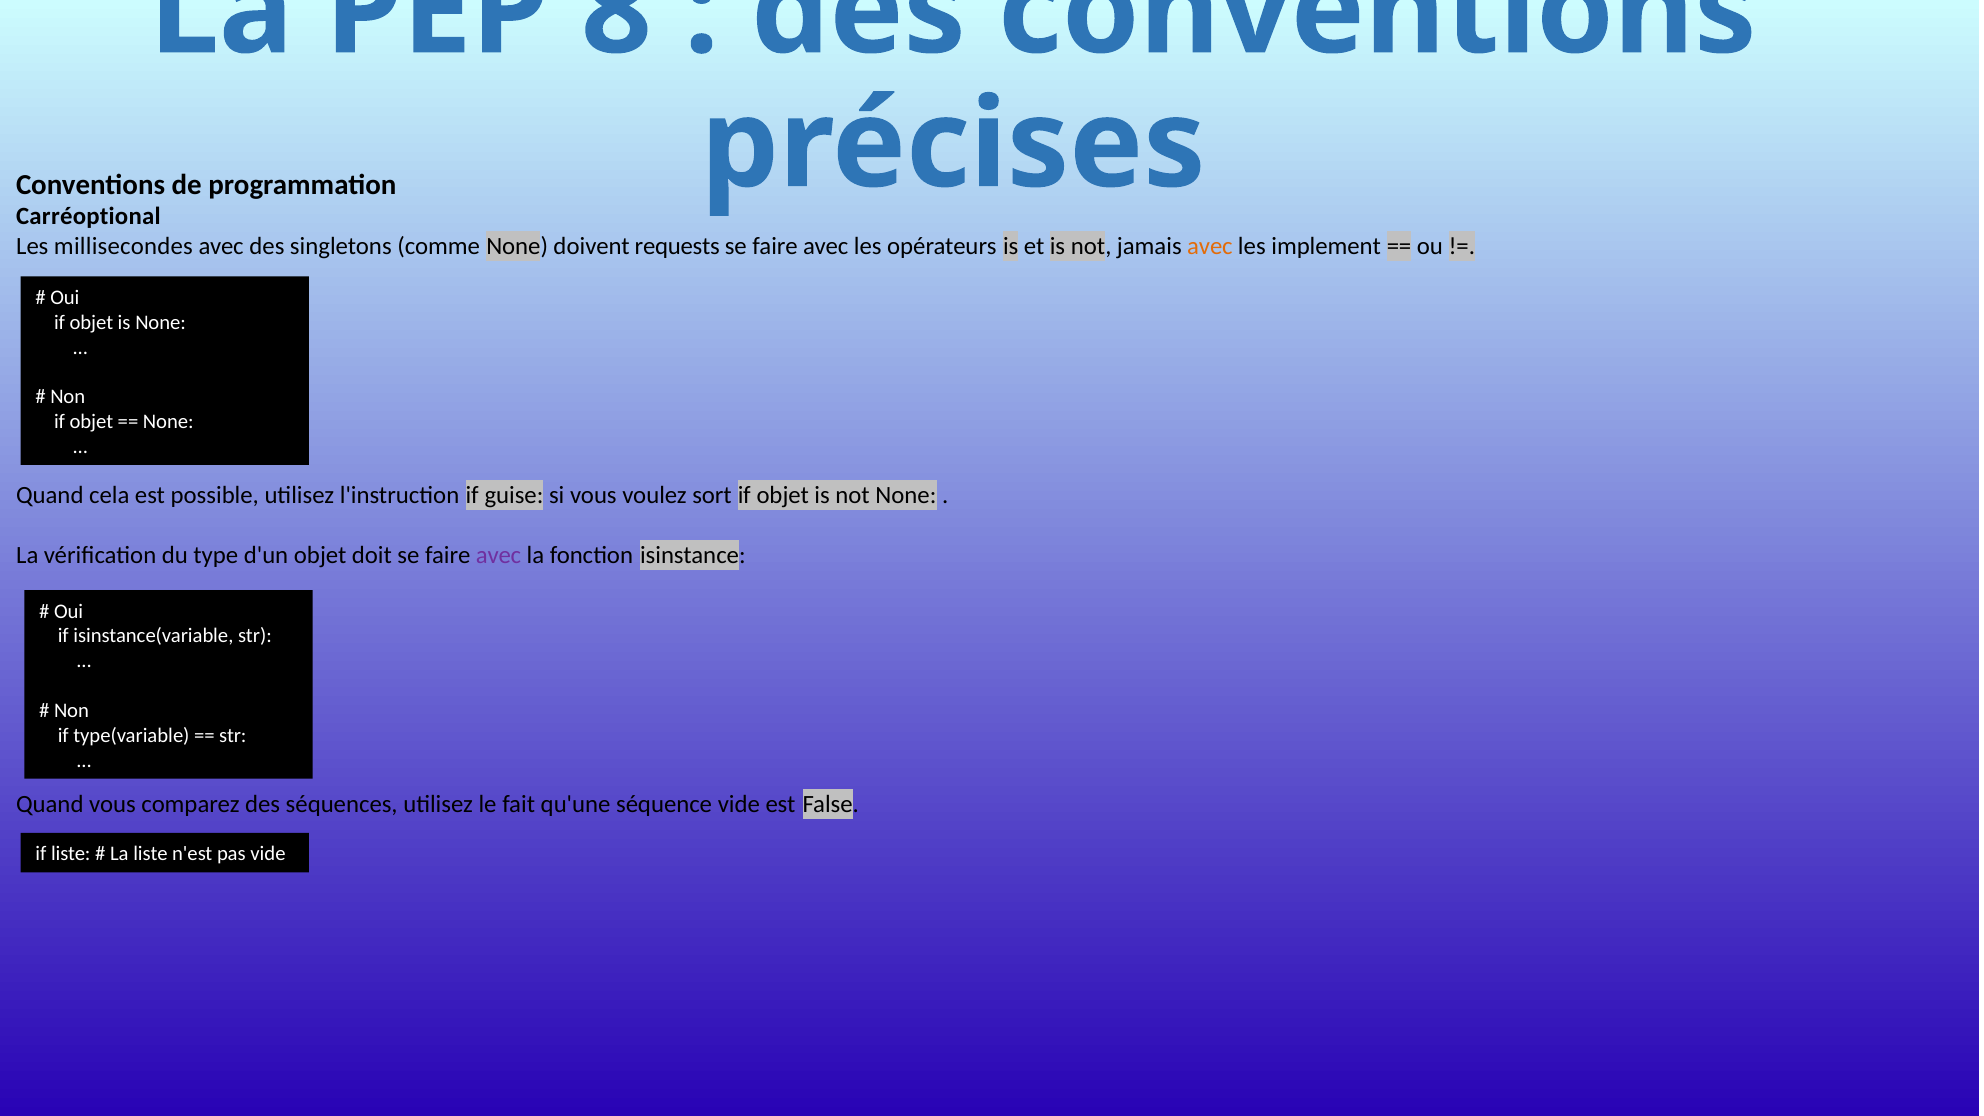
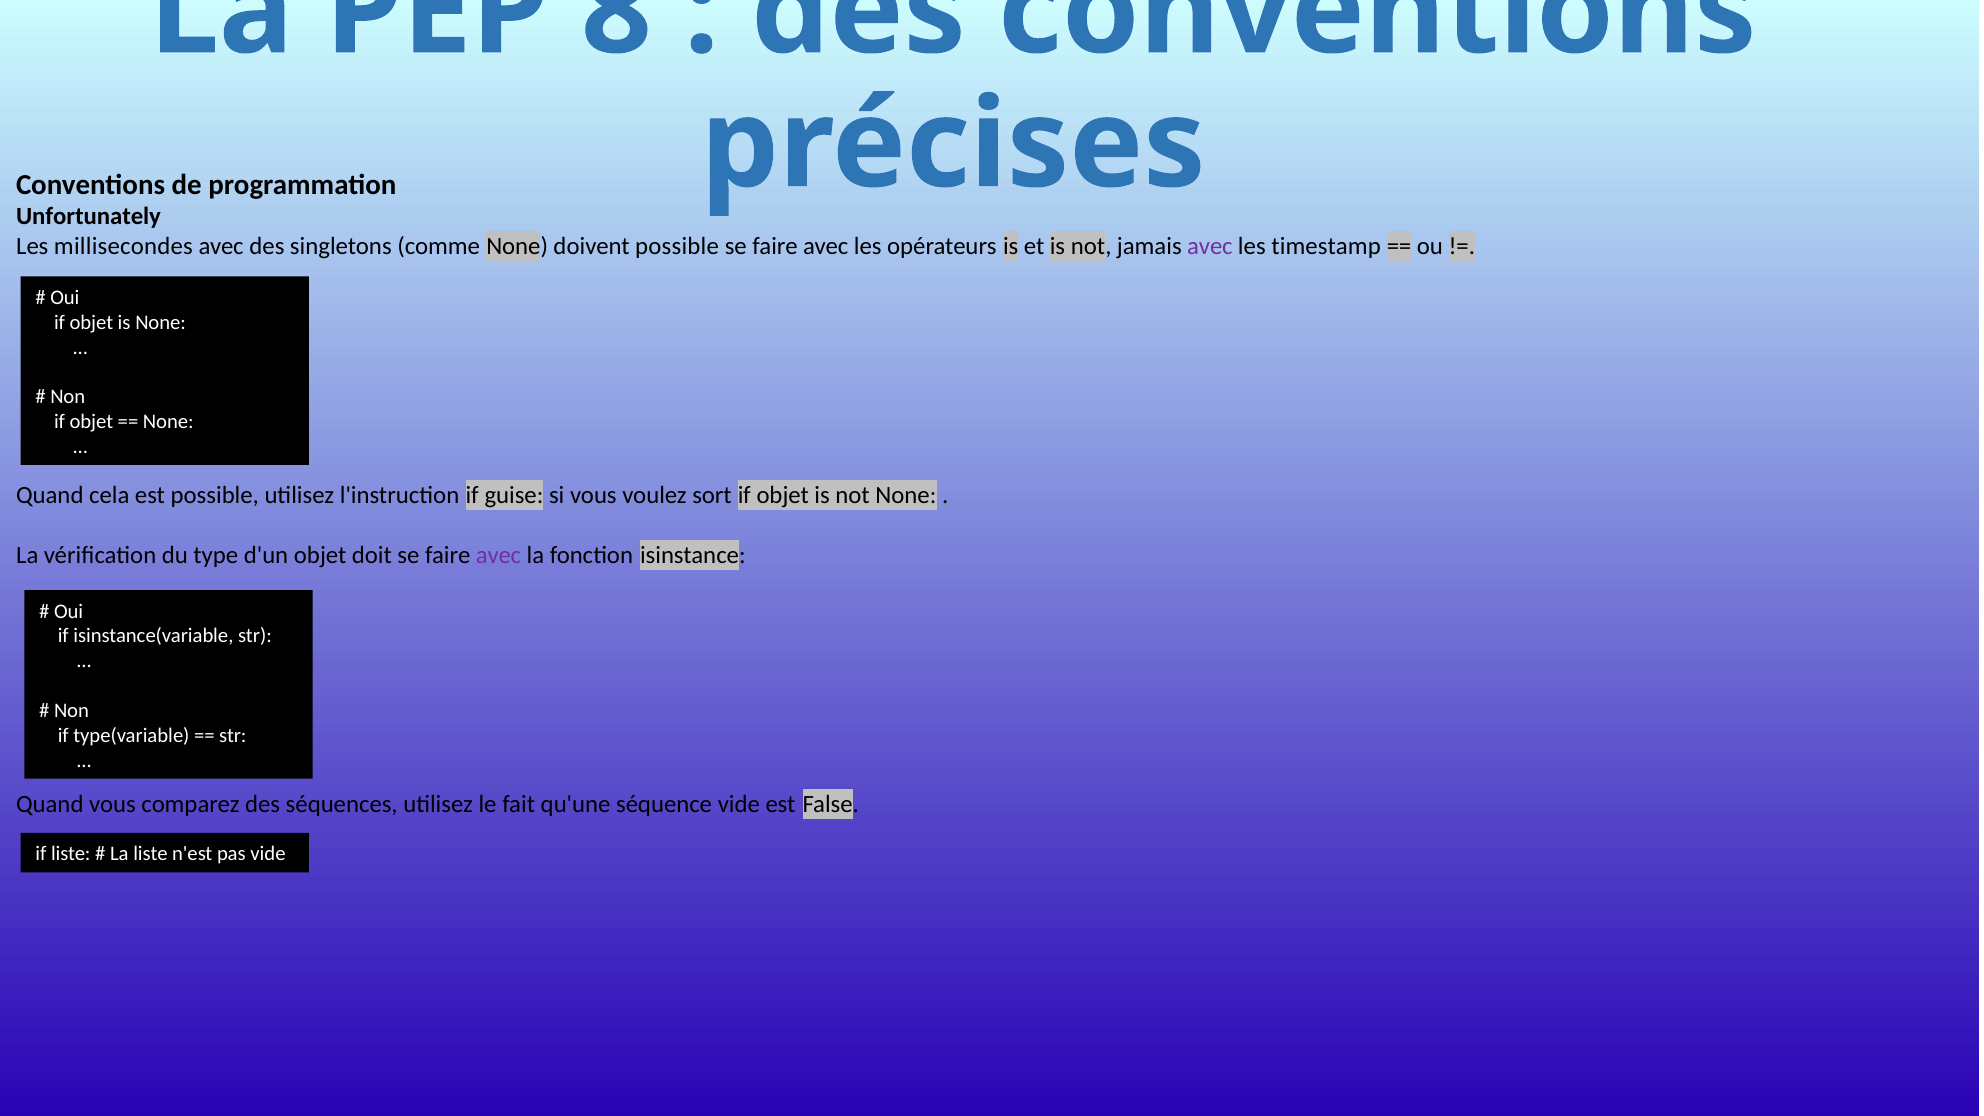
Carréoptional: Carréoptional -> Unfortunately
doivent requests: requests -> possible
avec at (1210, 247) colour: orange -> purple
implement: implement -> timestamp
